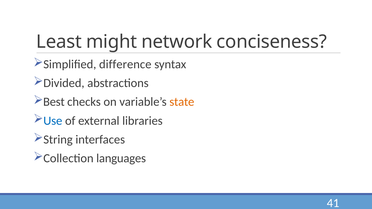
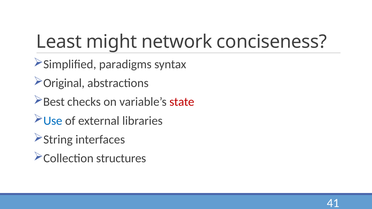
difference: difference -> paradigms
Divided: Divided -> Original
state colour: orange -> red
languages: languages -> structures
